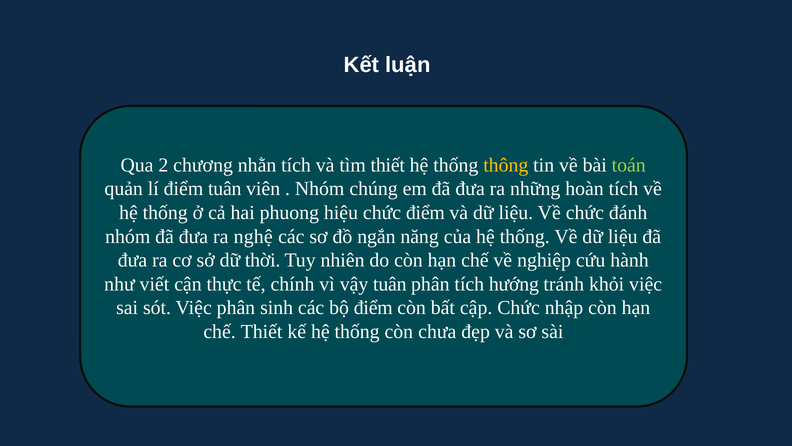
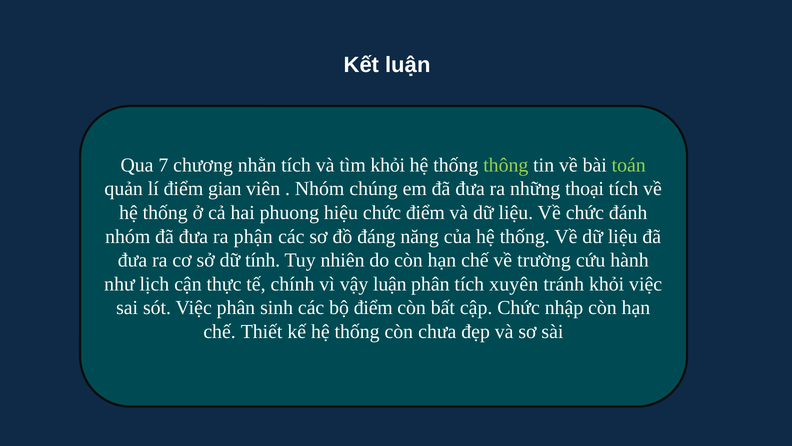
2: 2 -> 7
tìm thiết: thiết -> khỏi
thông colour: yellow -> light green
điểm tuân: tuân -> gian
hoàn: hoàn -> thoại
nghệ: nghệ -> phận
ngắn: ngắn -> đáng
thời: thời -> tính
nghiệp: nghiệp -> trường
viết: viết -> lịch
vậy tuân: tuân -> luận
hướng: hướng -> xuyên
